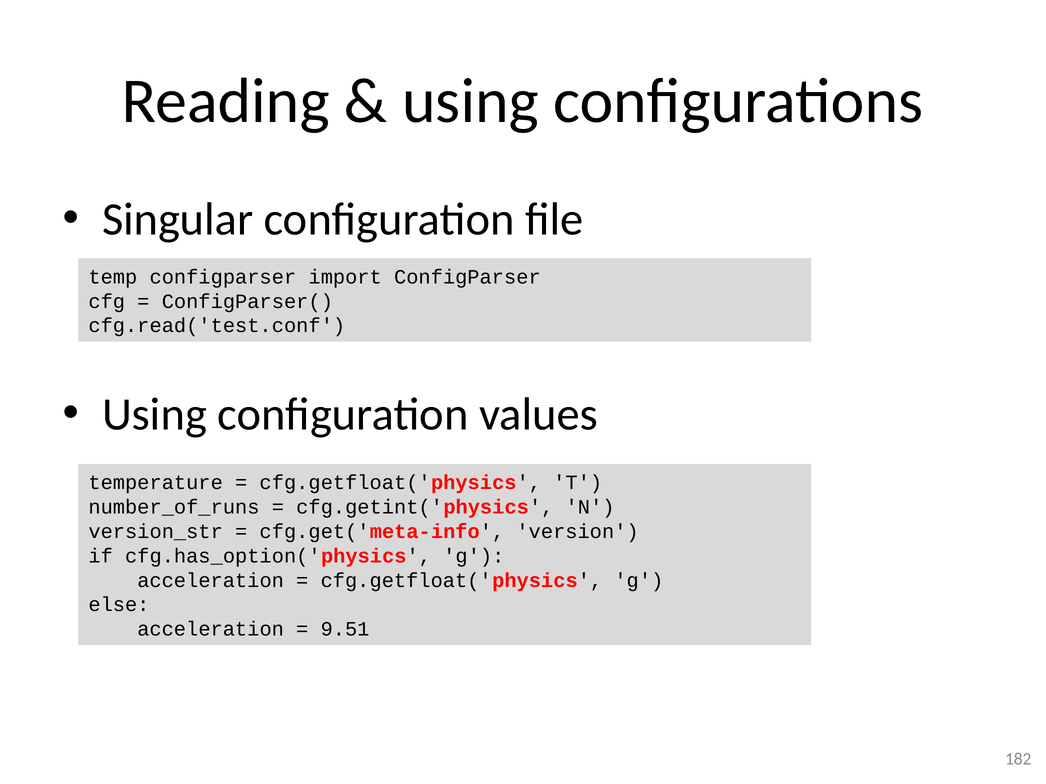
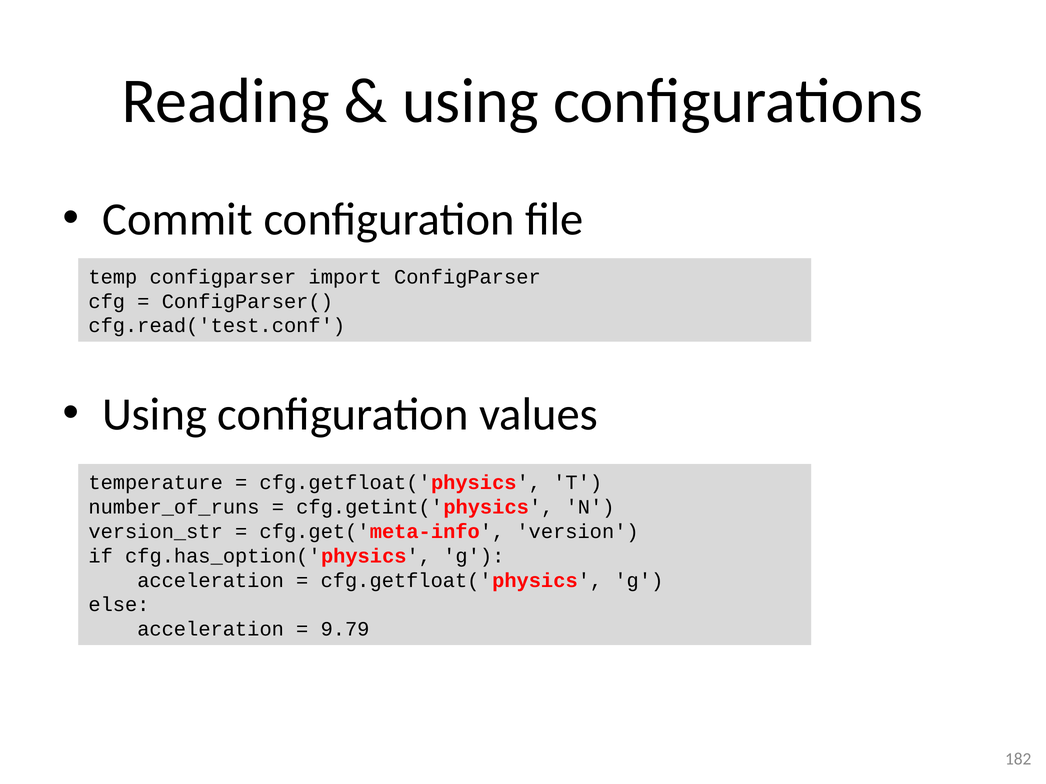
Singular: Singular -> Commit
9.51: 9.51 -> 9.79
